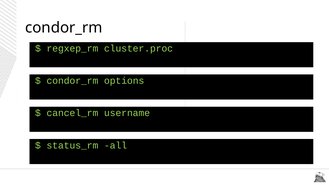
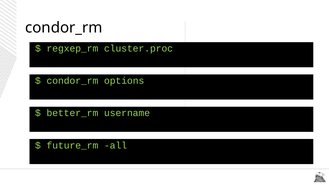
cancel_rm: cancel_rm -> better_rm
status_rm: status_rm -> future_rm
